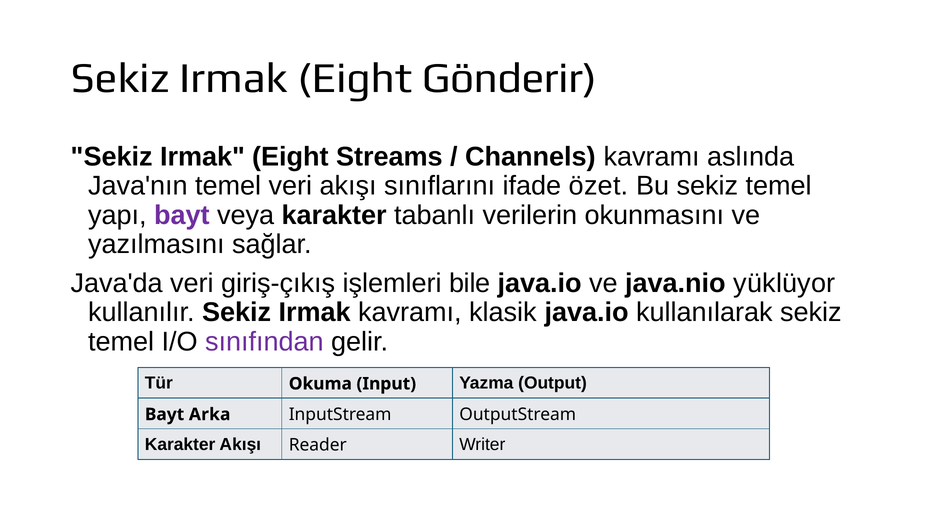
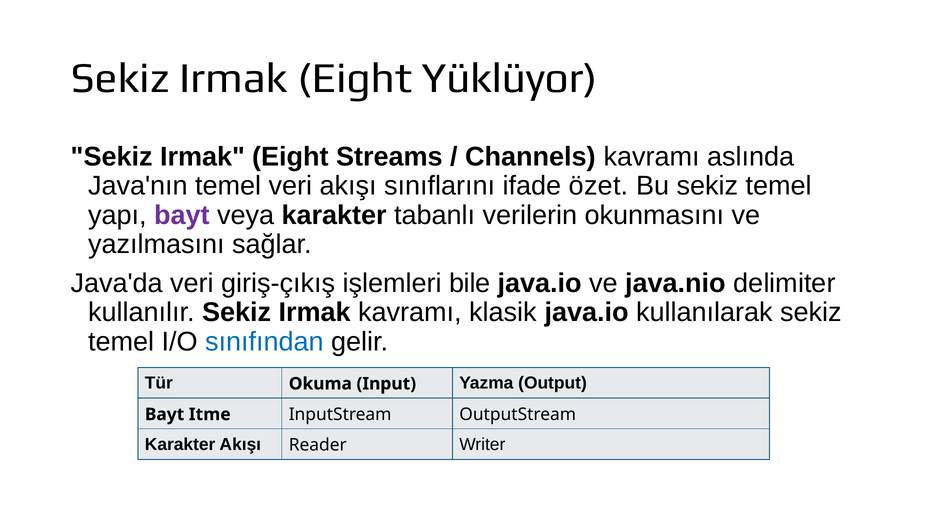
Gönderir: Gönderir -> Yüklüyor
yüklüyor: yüklüyor -> delimiter
sınıfından colour: purple -> blue
Arka: Arka -> Itme
